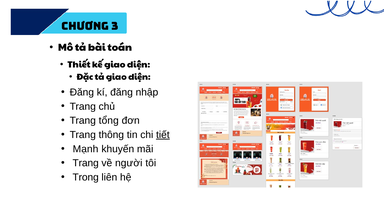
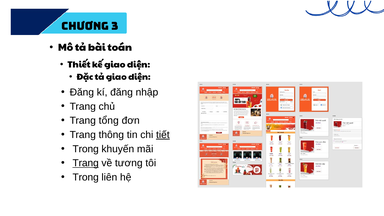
Mạnh at (86, 149): Mạnh -> Trong
Trang at (86, 163) underline: none -> present
người: người -> tương
